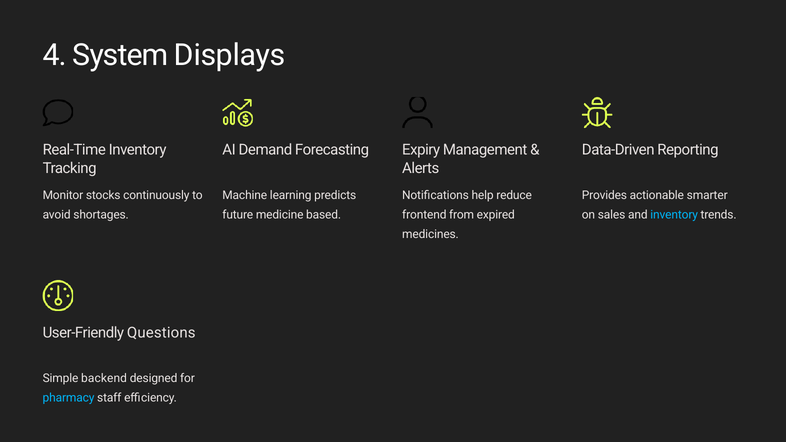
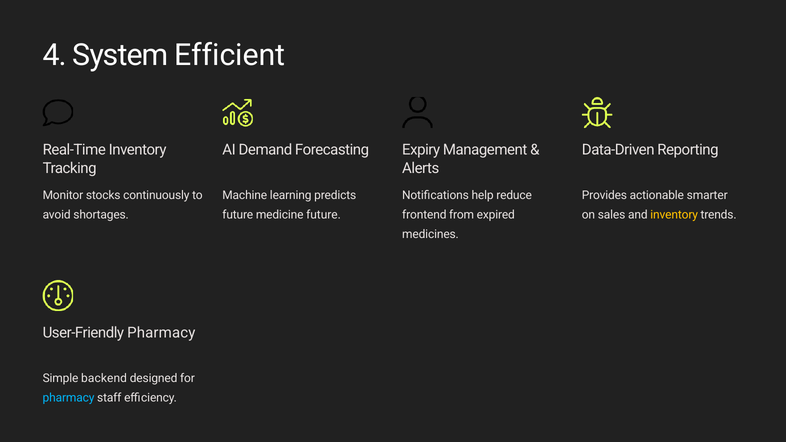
Displays: Displays -> Efficient
medicine based: based -> future
inventory at (674, 215) colour: light blue -> yellow
User-Friendly Questions: Questions -> Pharmacy
